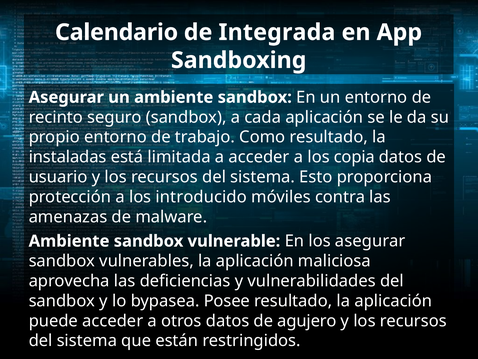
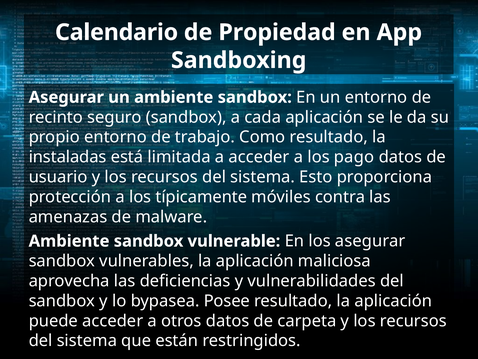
Integrada: Integrada -> Propiedad
copia: copia -> pago
introducido: introducido -> típicamente
agujero: agujero -> carpeta
